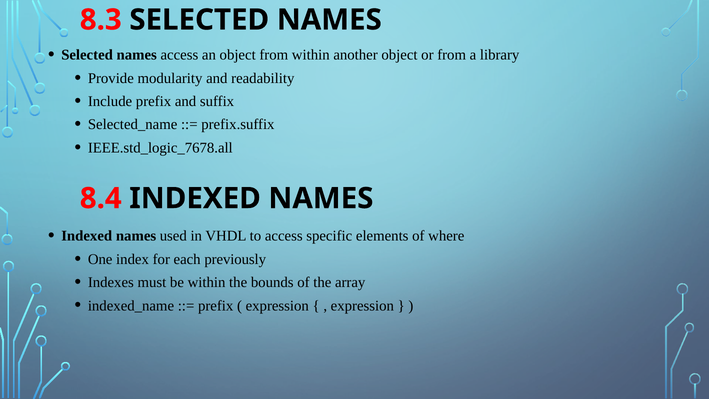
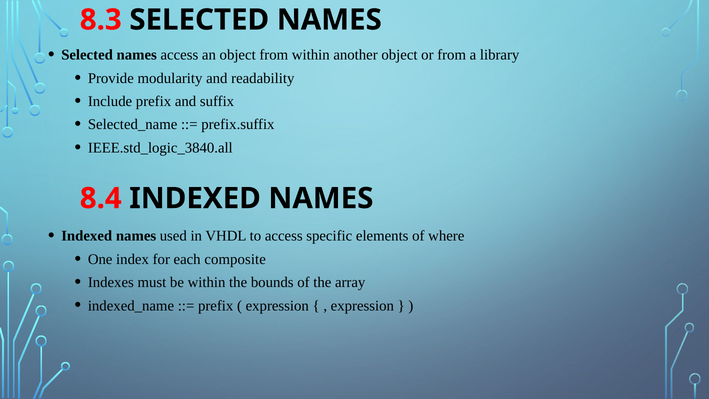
IEEE.std_logic_7678.all: IEEE.std_logic_7678.all -> IEEE.std_logic_3840.all
previously: previously -> composite
